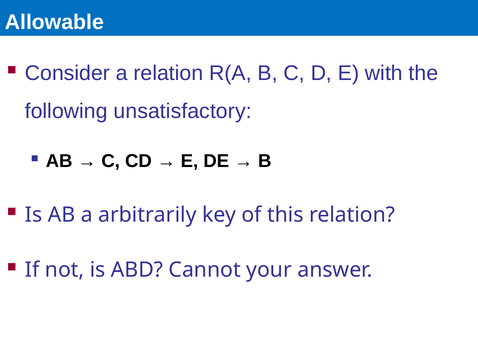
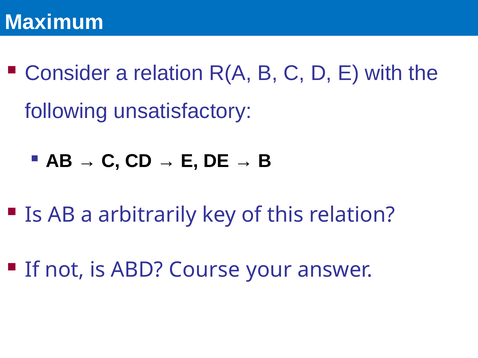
Allowable: Allowable -> Maximum
Cannot: Cannot -> Course
